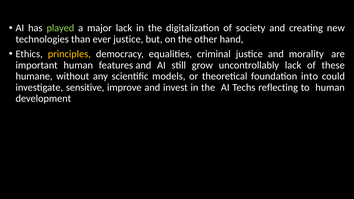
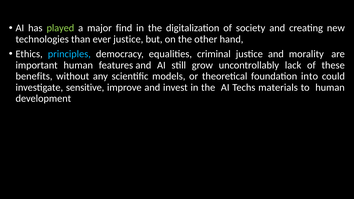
major lack: lack -> find
principles colour: yellow -> light blue
humane: humane -> benefits
reflecting: reflecting -> materials
